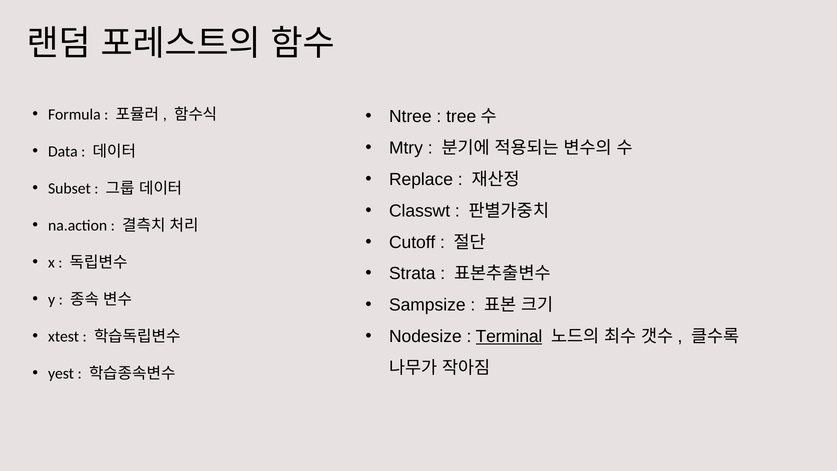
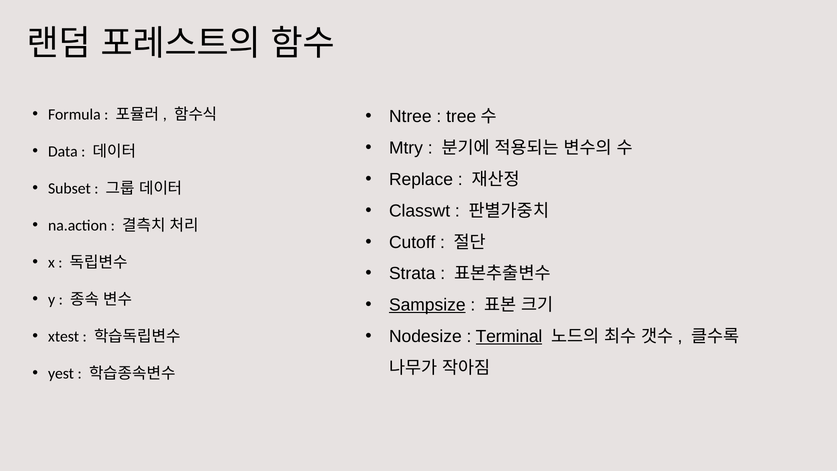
Sampsize underline: none -> present
